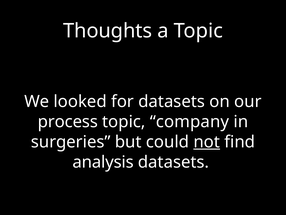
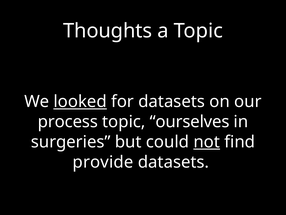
looked underline: none -> present
company: company -> ourselves
analysis: analysis -> provide
